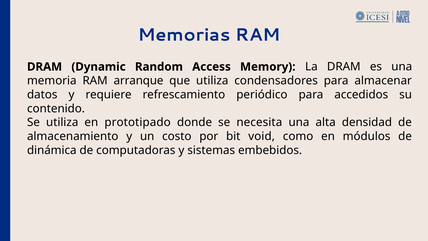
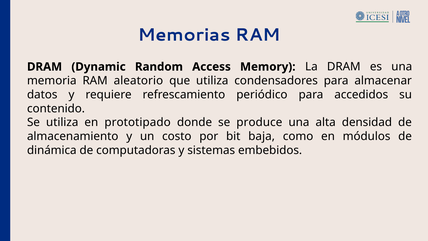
arranque: arranque -> aleatorio
necesita: necesita -> produce
void: void -> baja
